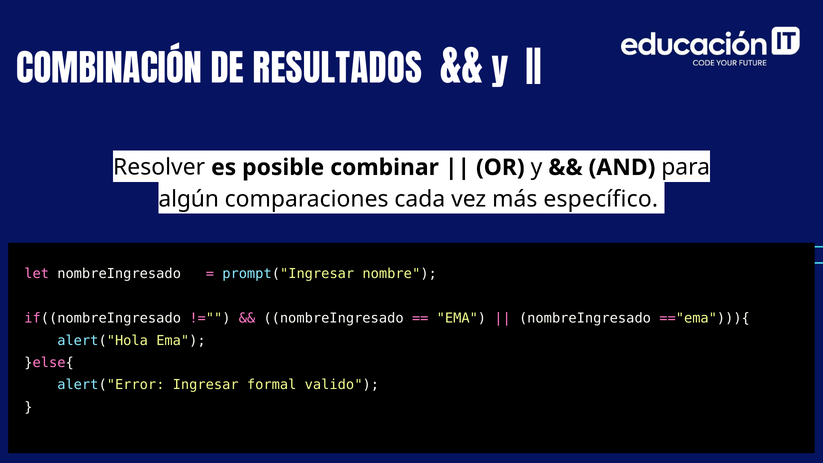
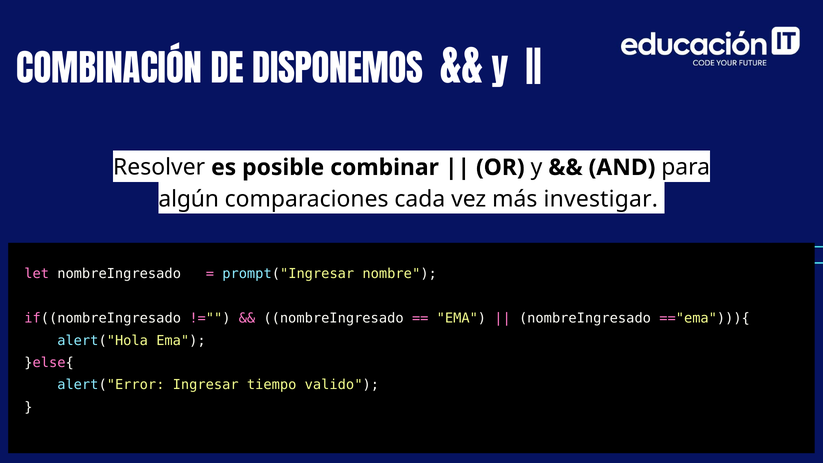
RESULTADOS: RESULTADOS -> DISPONEMOS
específico: específico -> investigar
formal: formal -> tiempo
